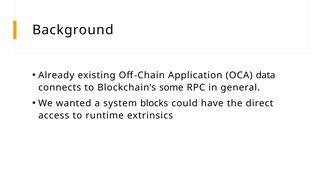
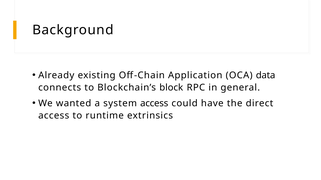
some: some -> block
system blocks: blocks -> access
